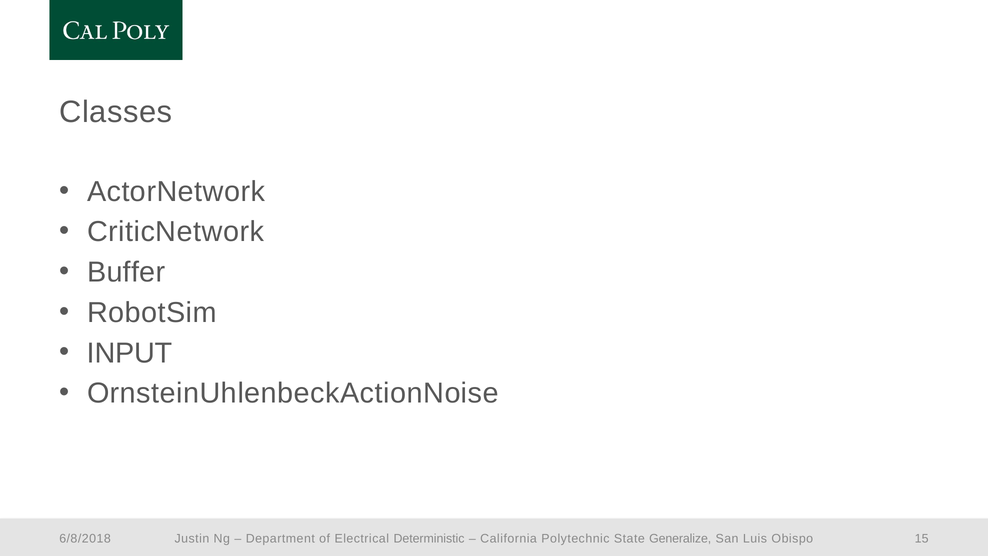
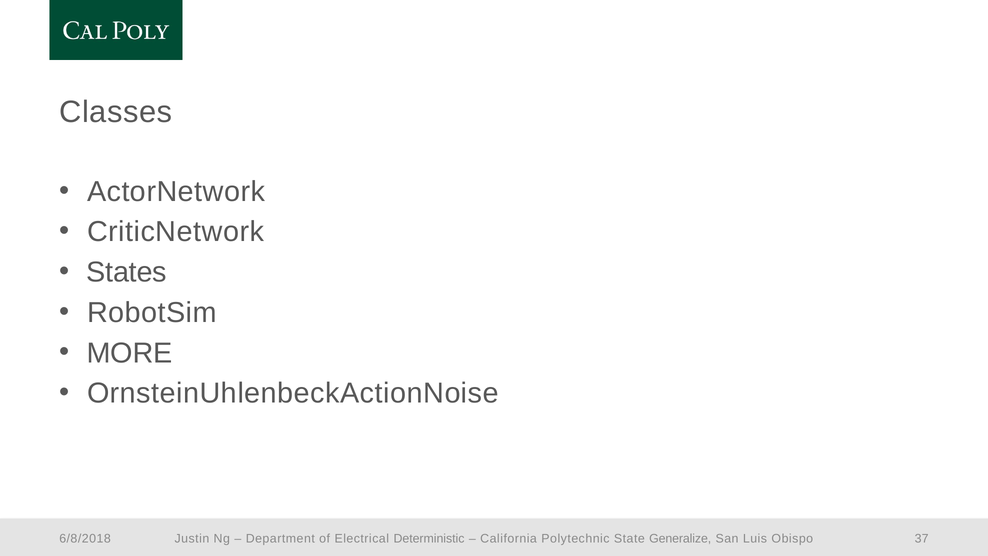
Buffer: Buffer -> States
INPUT: INPUT -> MORE
15: 15 -> 37
